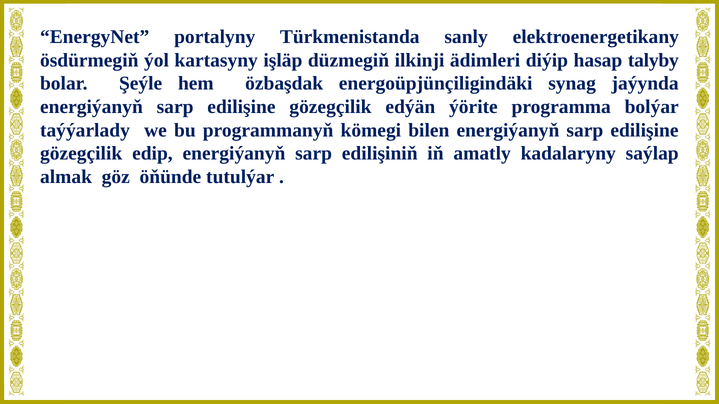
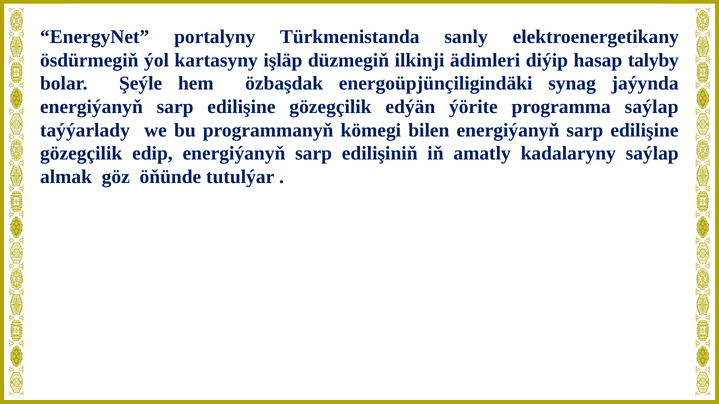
programma bolýar: bolýar -> saýlap
